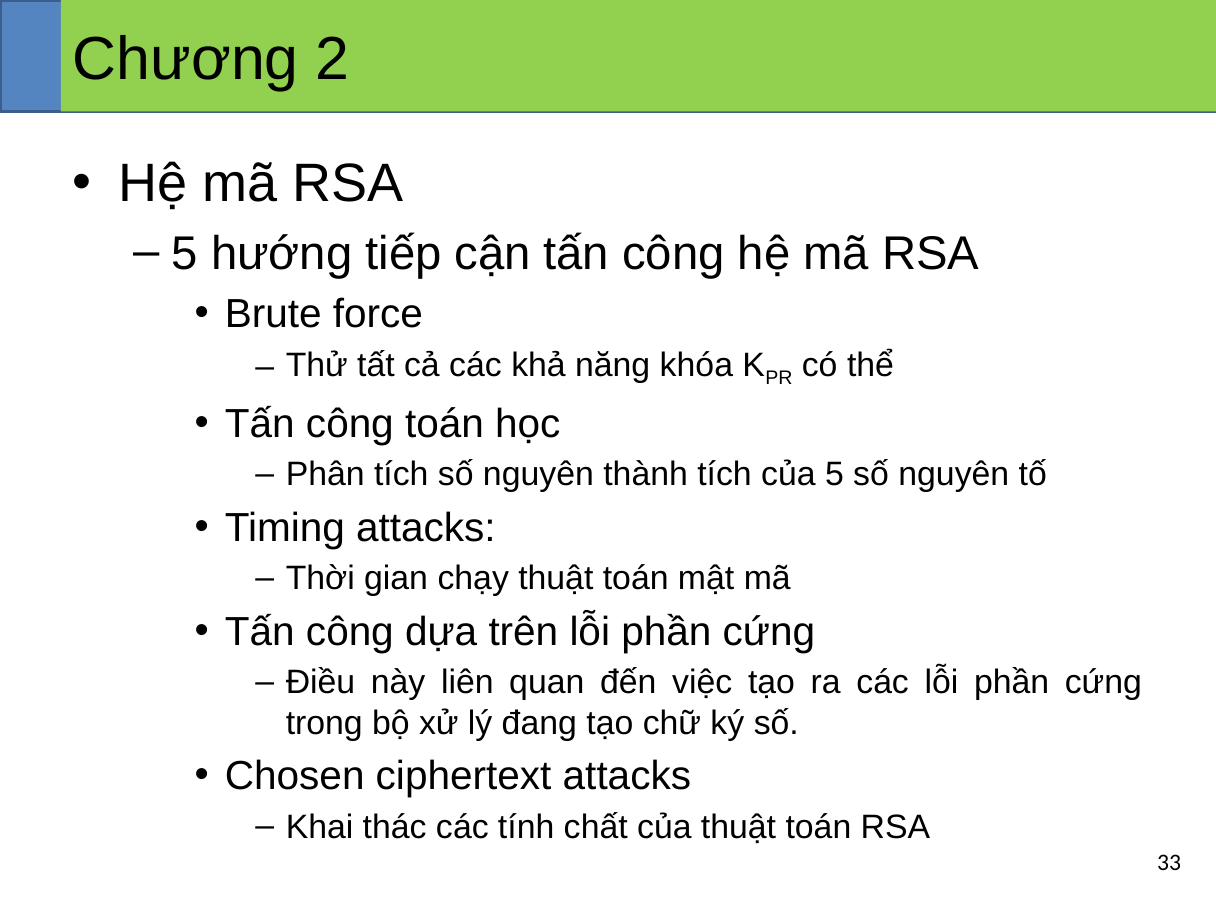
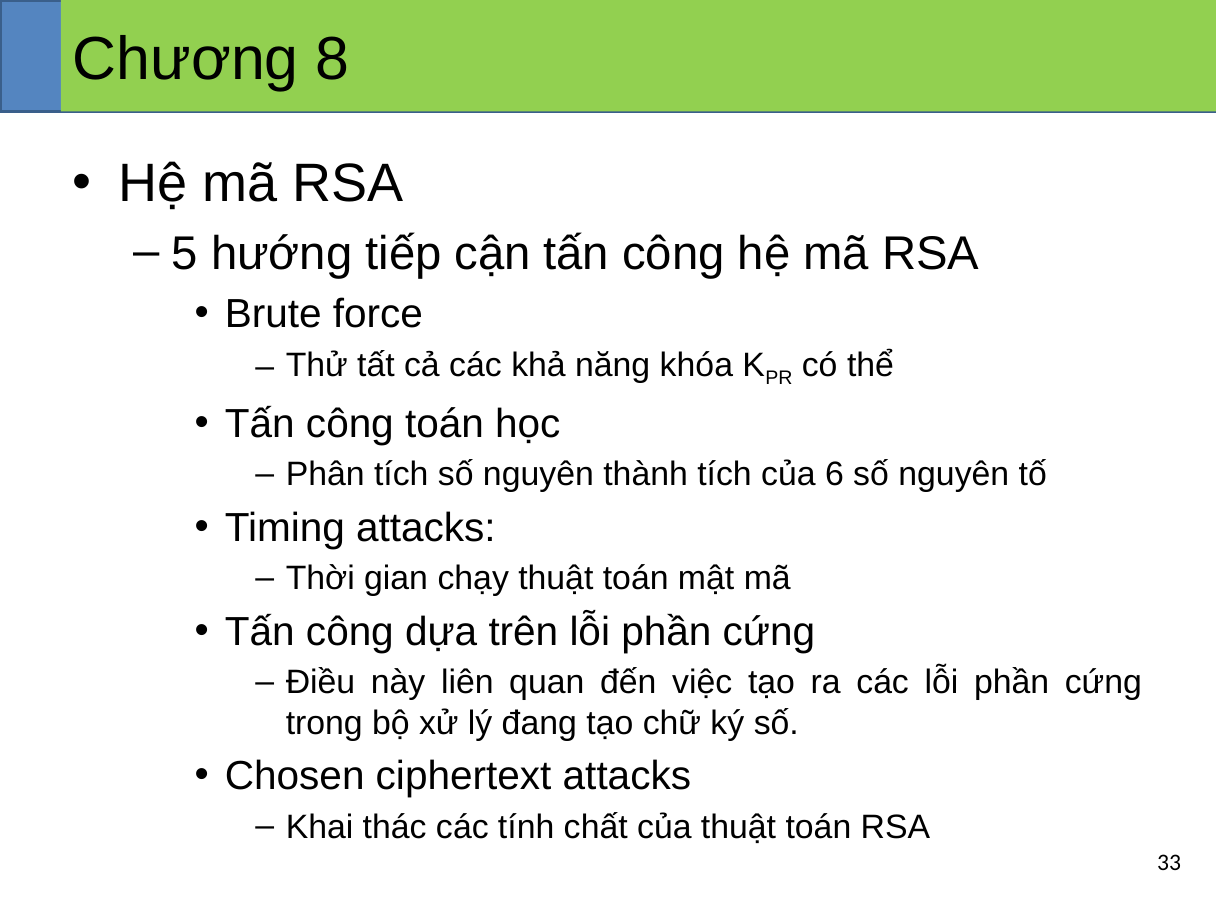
2: 2 -> 8
5: 5 -> 6
